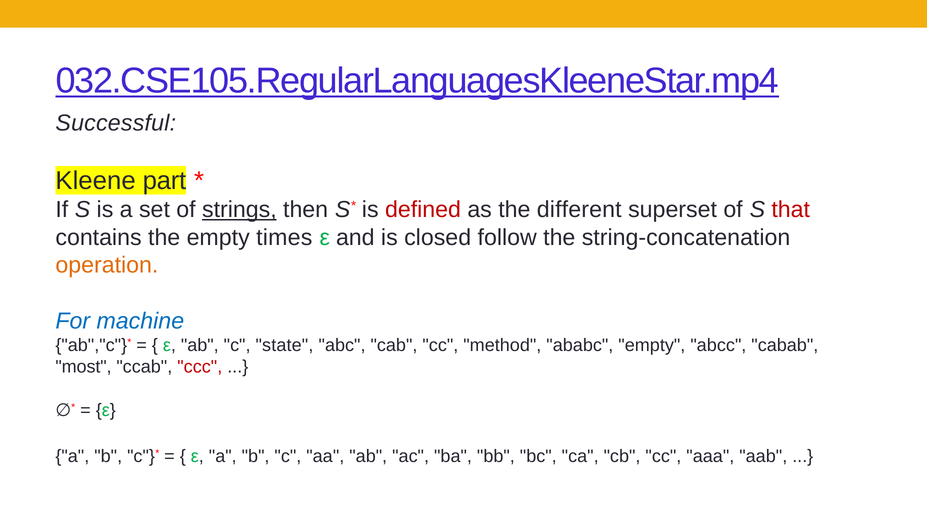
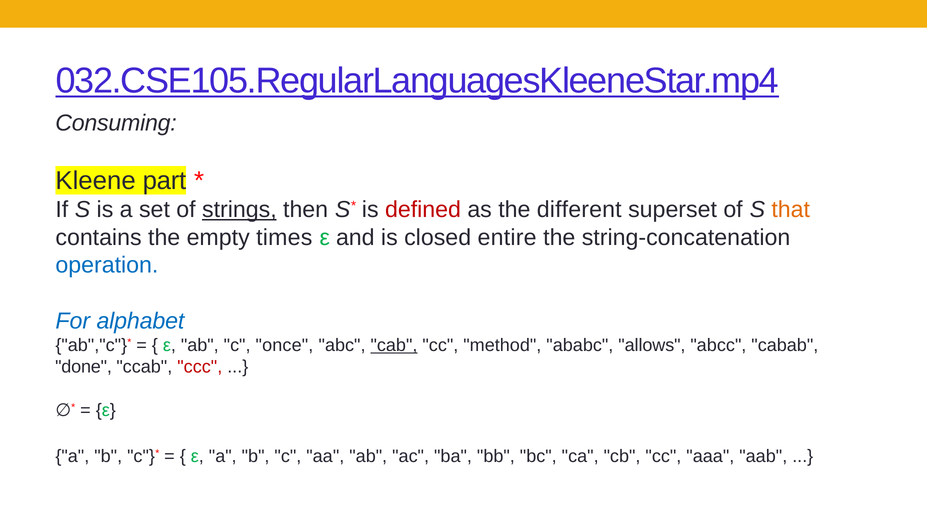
Successful: Successful -> Consuming
that colour: red -> orange
follow: follow -> entire
operation colour: orange -> blue
machine: machine -> alphabet
state: state -> once
cab underline: none -> present
ababc empty: empty -> allows
most: most -> done
